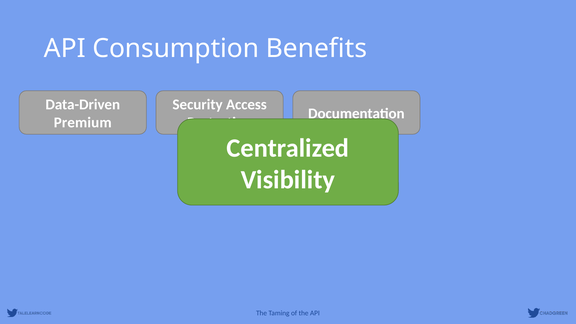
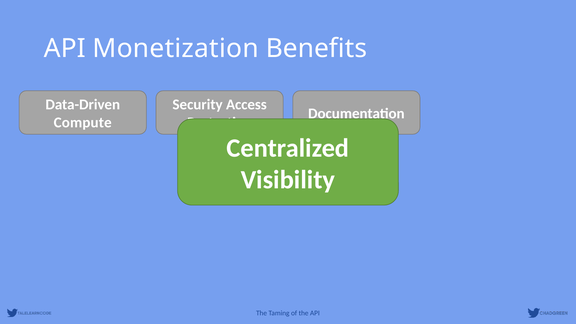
Consumption: Consumption -> Monetization
Premium: Premium -> Compute
